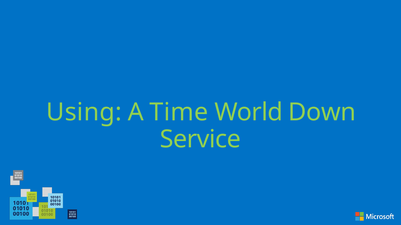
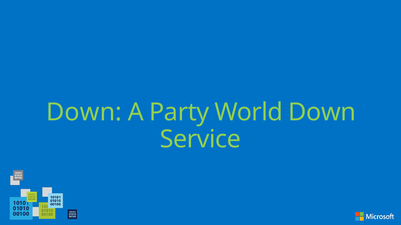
Using at (84, 113): Using -> Down
Time: Time -> Party
